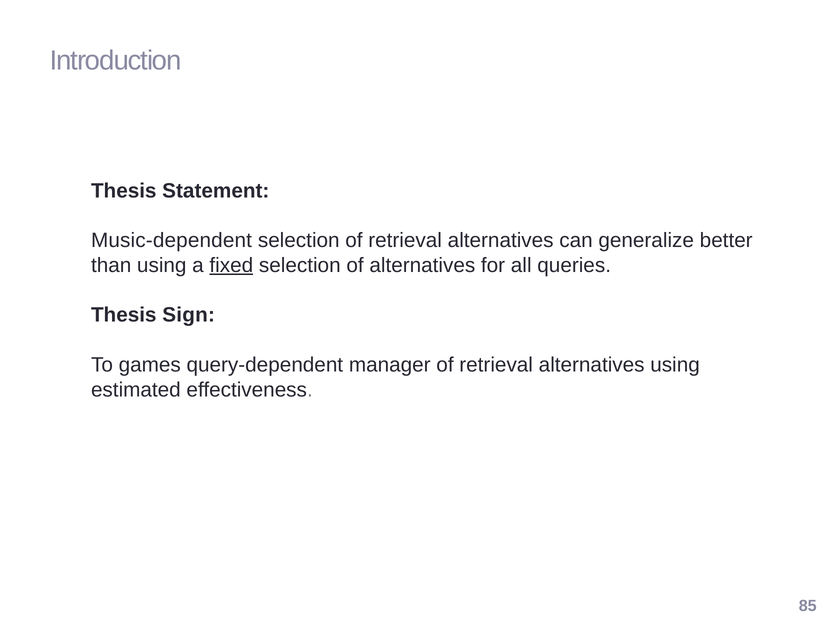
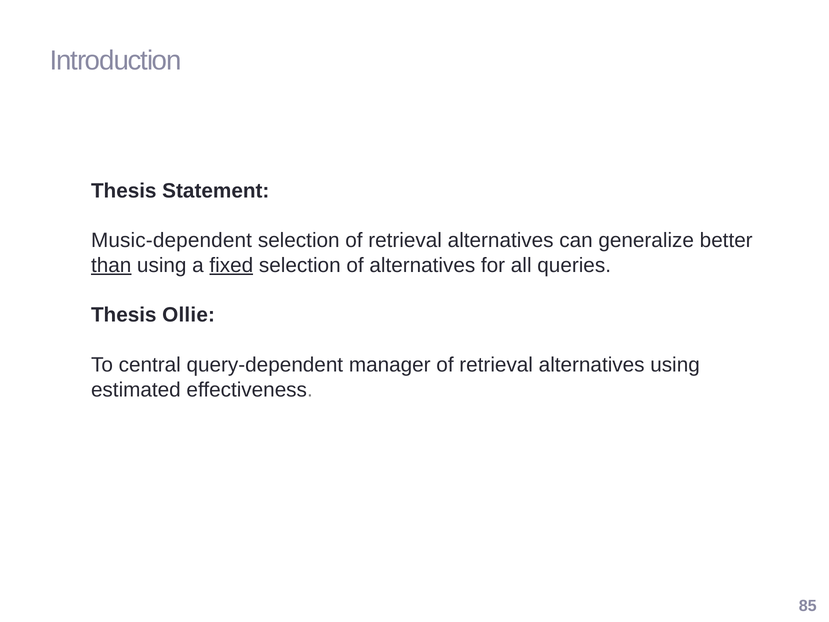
than underline: none -> present
Sign: Sign -> Ollie
games: games -> central
